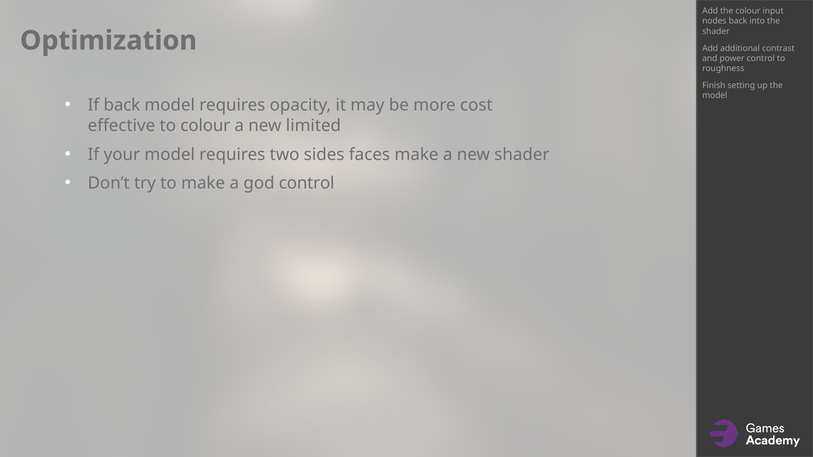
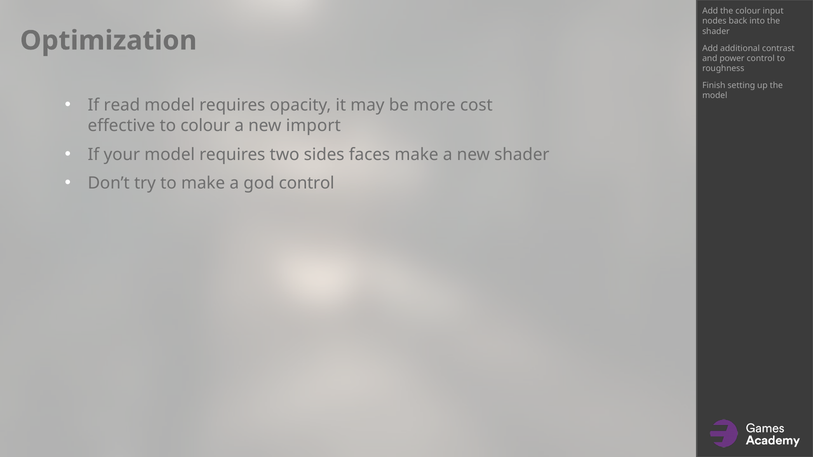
If back: back -> read
limited: limited -> import
